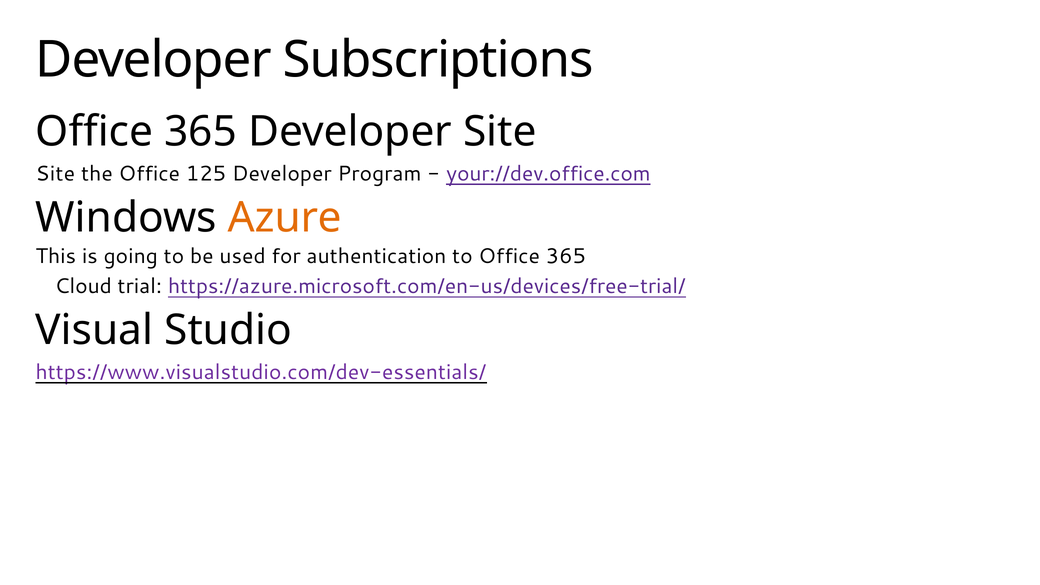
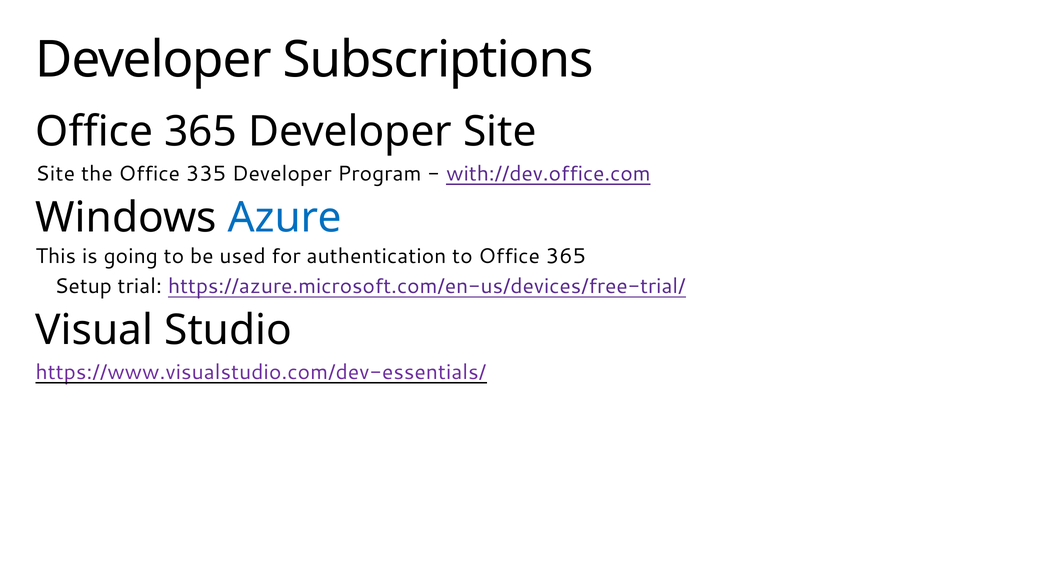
125: 125 -> 335
your://dev.office.com: your://dev.office.com -> with://dev.office.com
Azure colour: orange -> blue
Cloud: Cloud -> Setup
